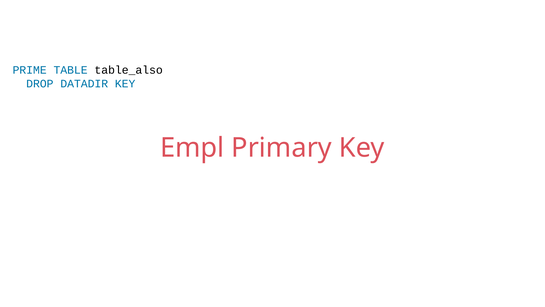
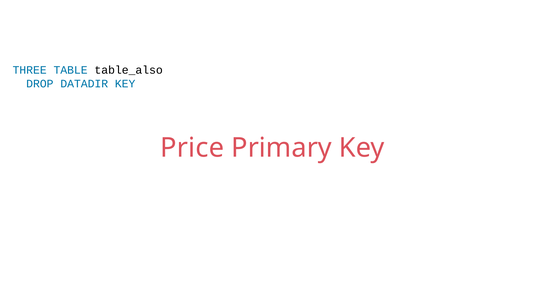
PRIME: PRIME -> THREE
Empl: Empl -> Price
